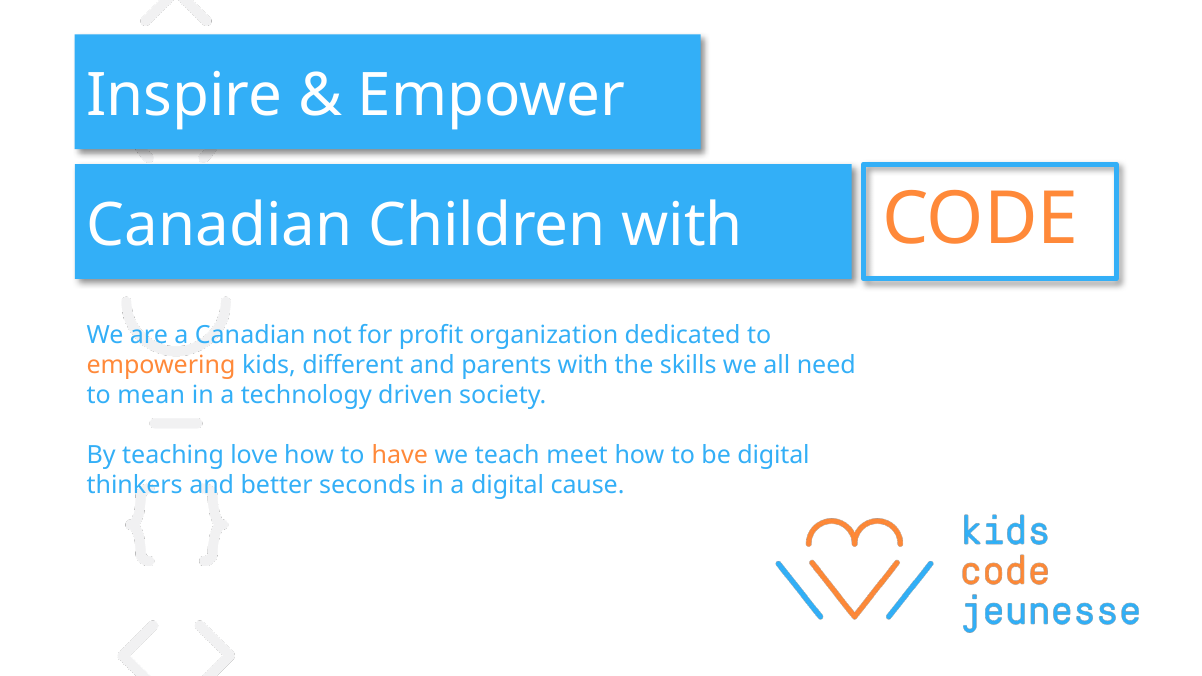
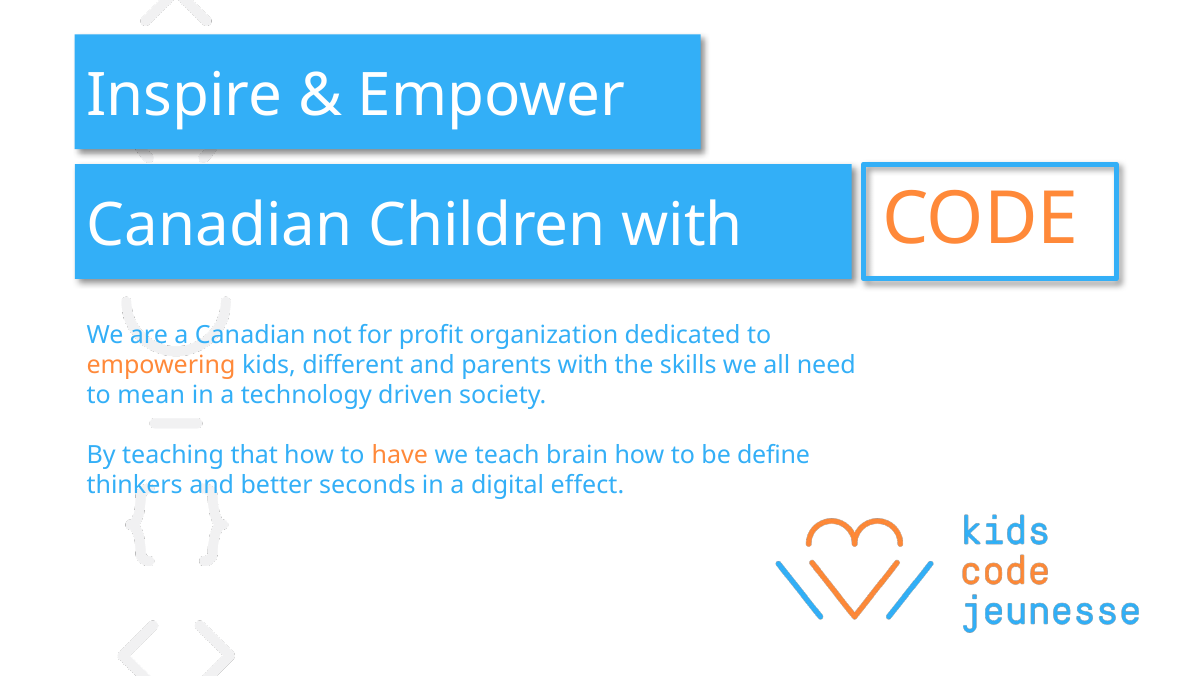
love: love -> that
meet: meet -> brain
be digital: digital -> define
cause: cause -> effect
